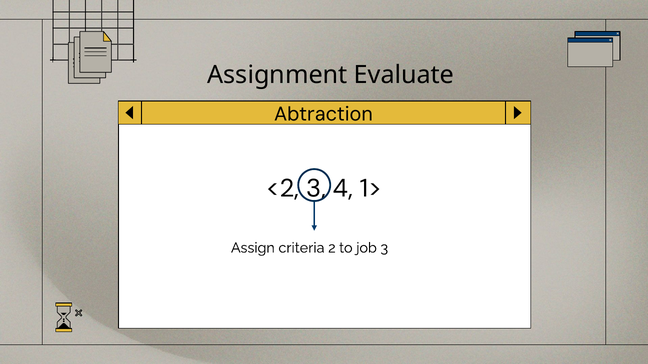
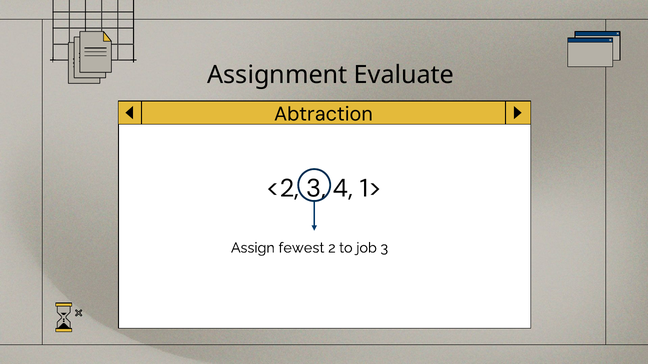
criteria: criteria -> fewest
